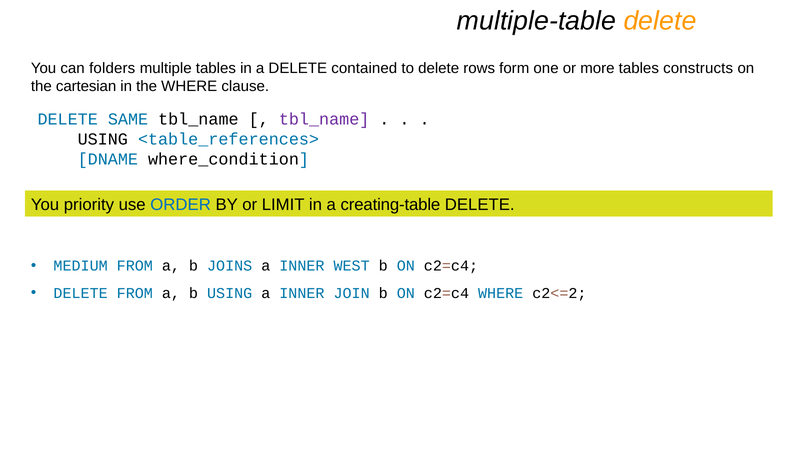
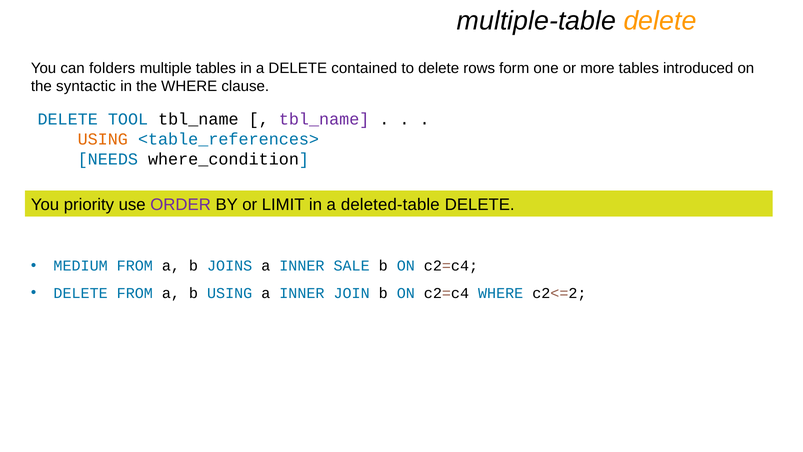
constructs: constructs -> introduced
cartesian: cartesian -> syntactic
SAME: SAME -> TOOL
USING at (103, 139) colour: black -> orange
DNAME: DNAME -> NEEDS
ORDER colour: blue -> purple
creating-table: creating-table -> deleted-table
WEST: WEST -> SALE
